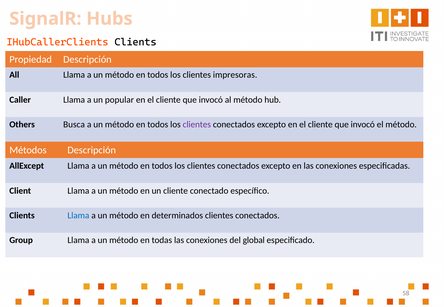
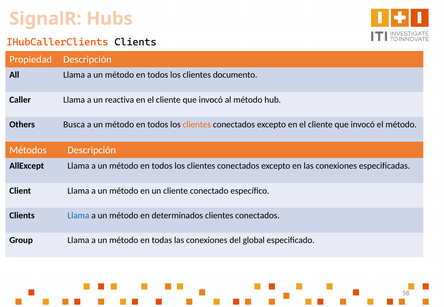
impresoras: impresoras -> documento
popular: popular -> reactiva
clientes at (197, 125) colour: purple -> orange
